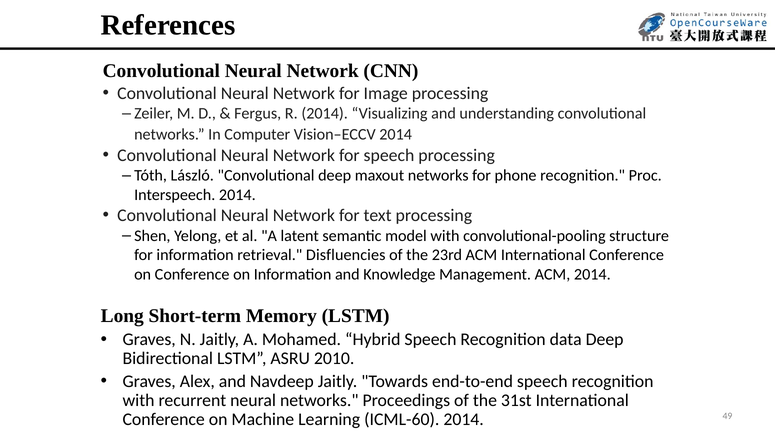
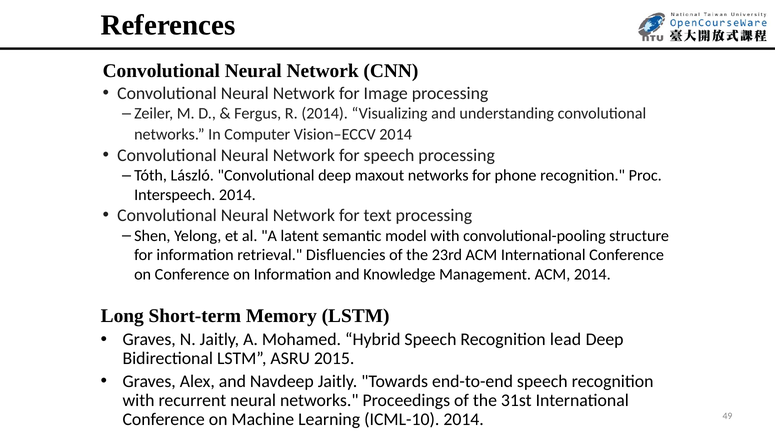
data: data -> lead
2010: 2010 -> 2015
ICML-60: ICML-60 -> ICML-10
